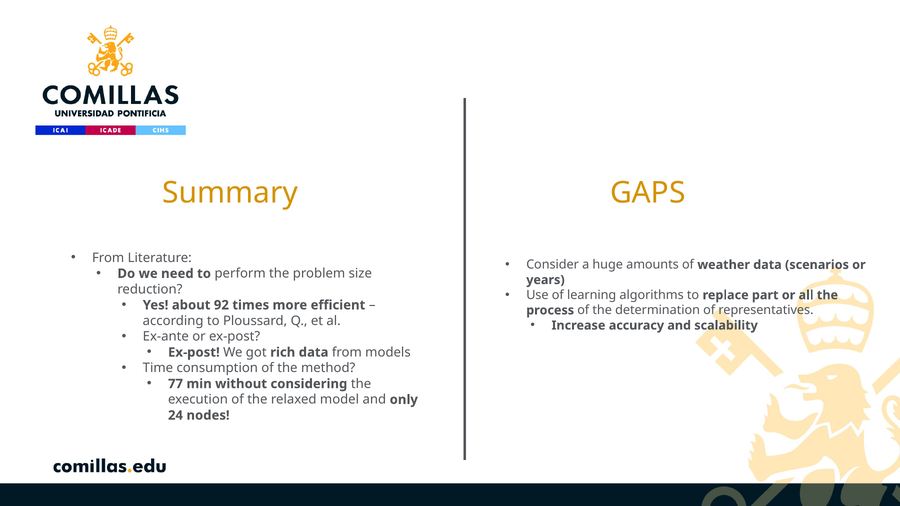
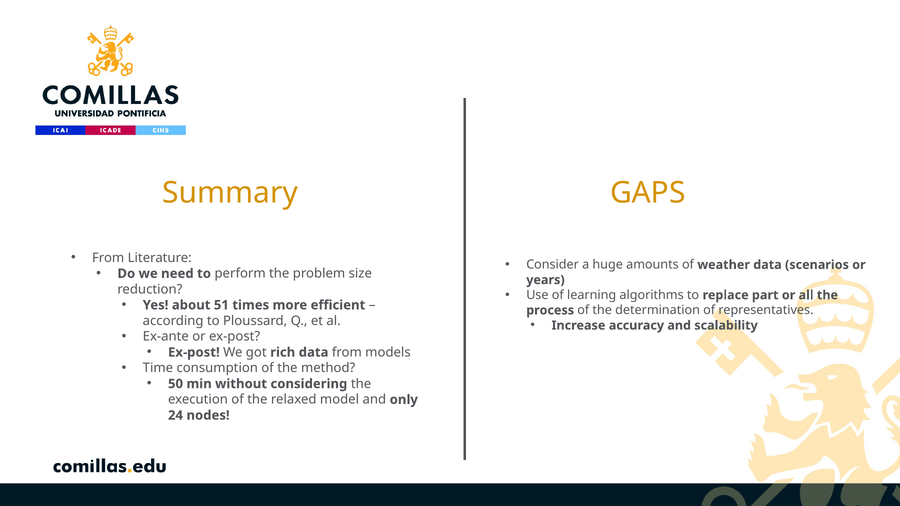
92: 92 -> 51
77: 77 -> 50
